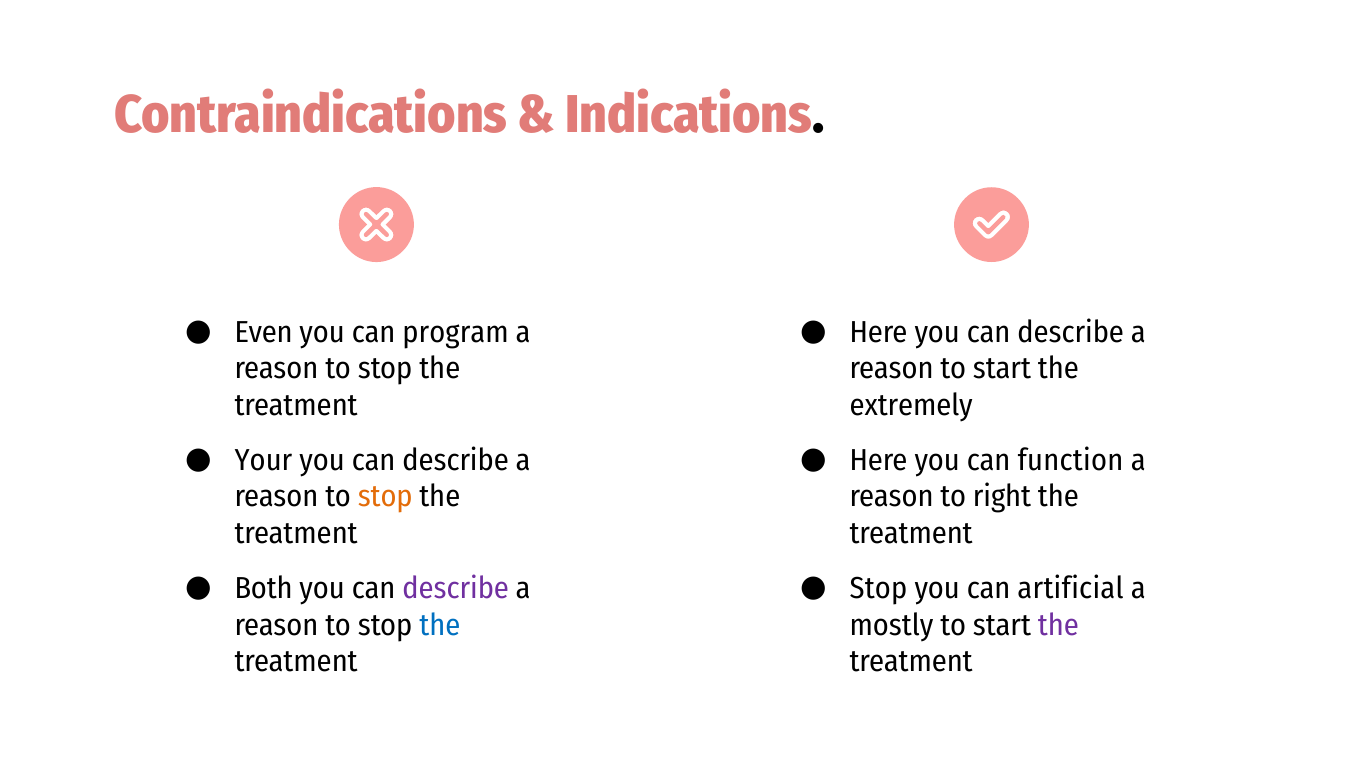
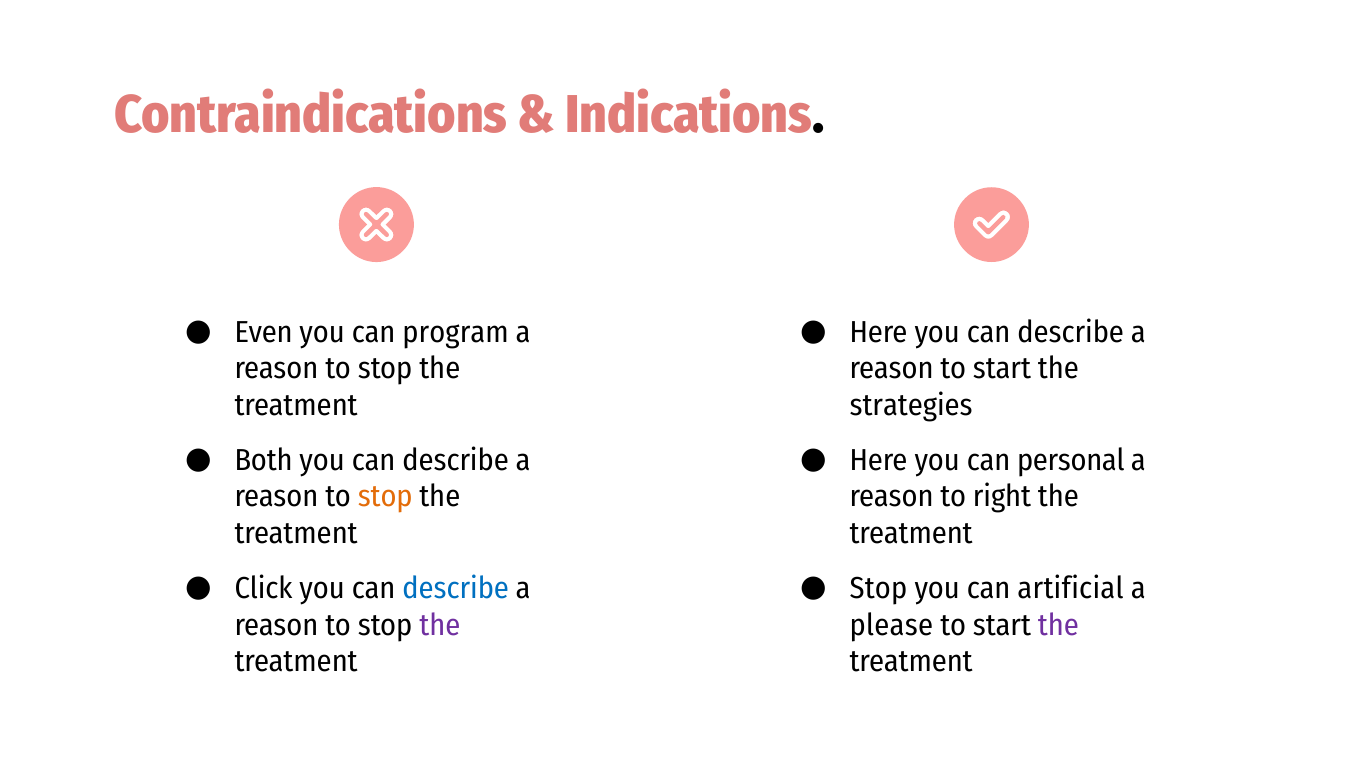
extremely: extremely -> strategies
Your: Your -> Both
function: function -> personal
Both: Both -> Click
describe at (456, 589) colour: purple -> blue
the at (440, 626) colour: blue -> purple
mostly: mostly -> please
